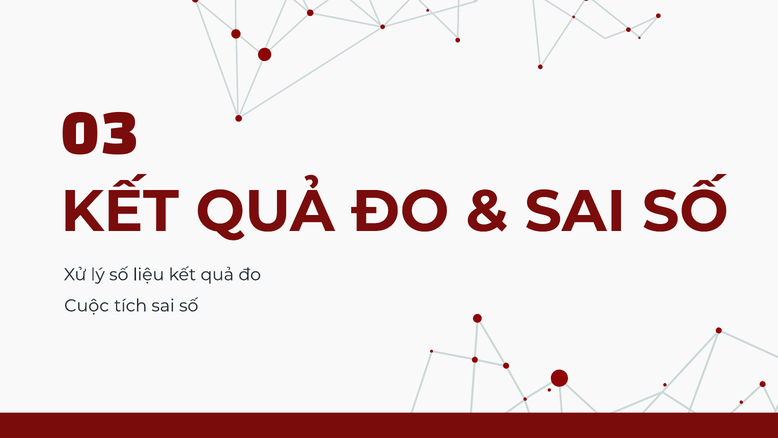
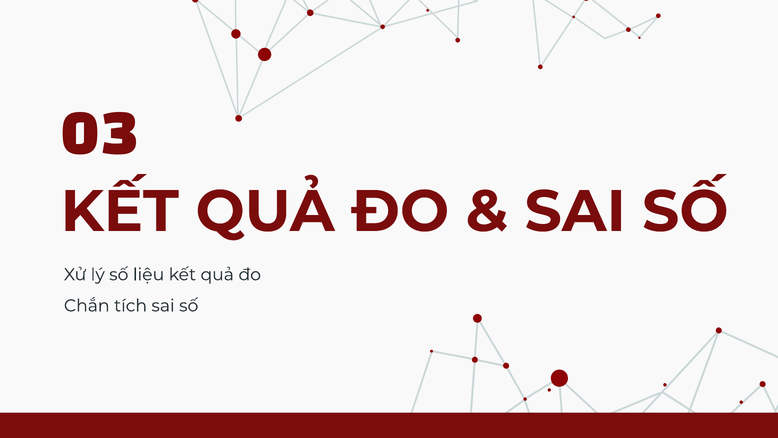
Cuộc: Cuộc -> Chắn
